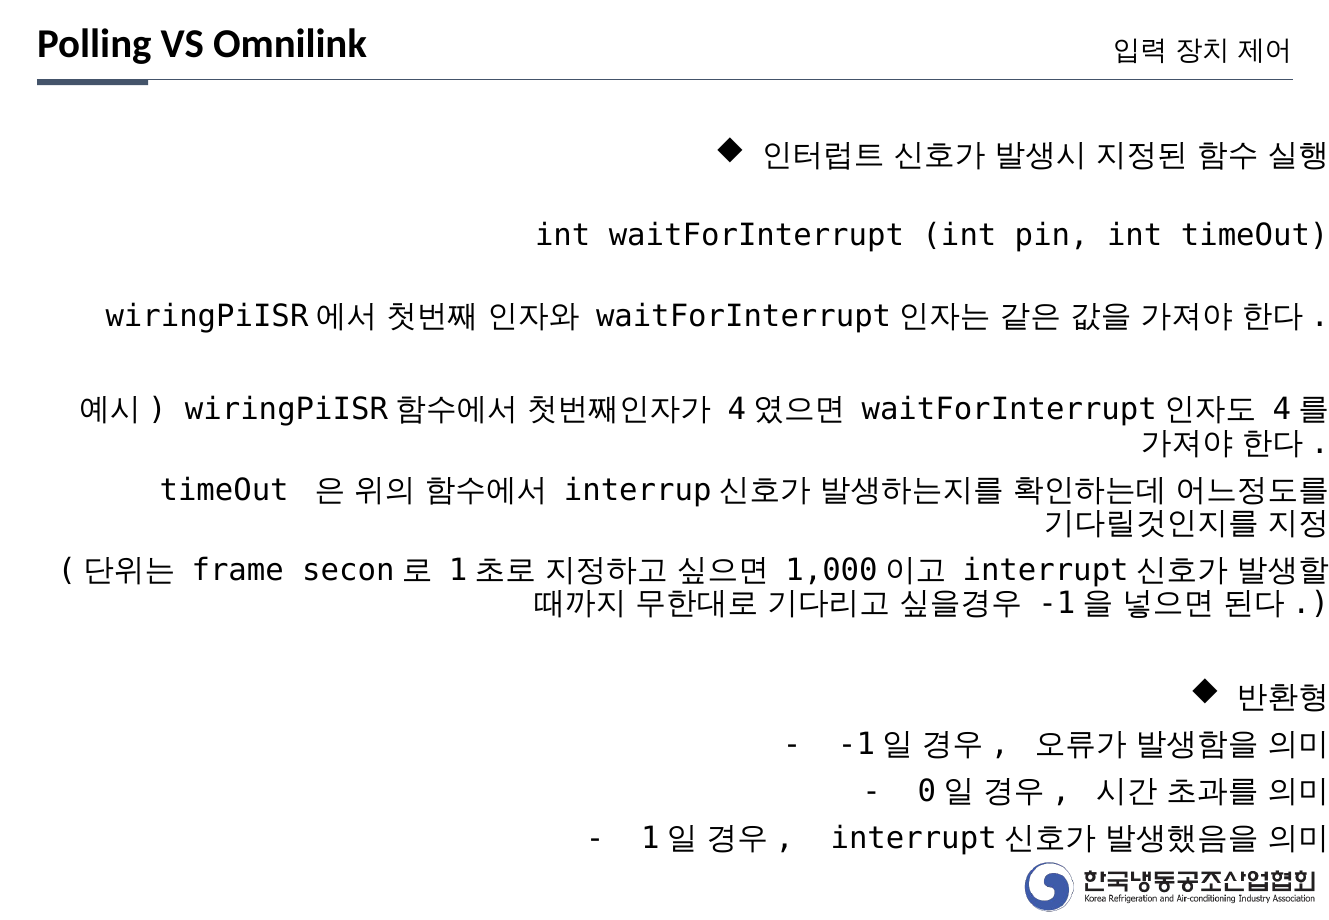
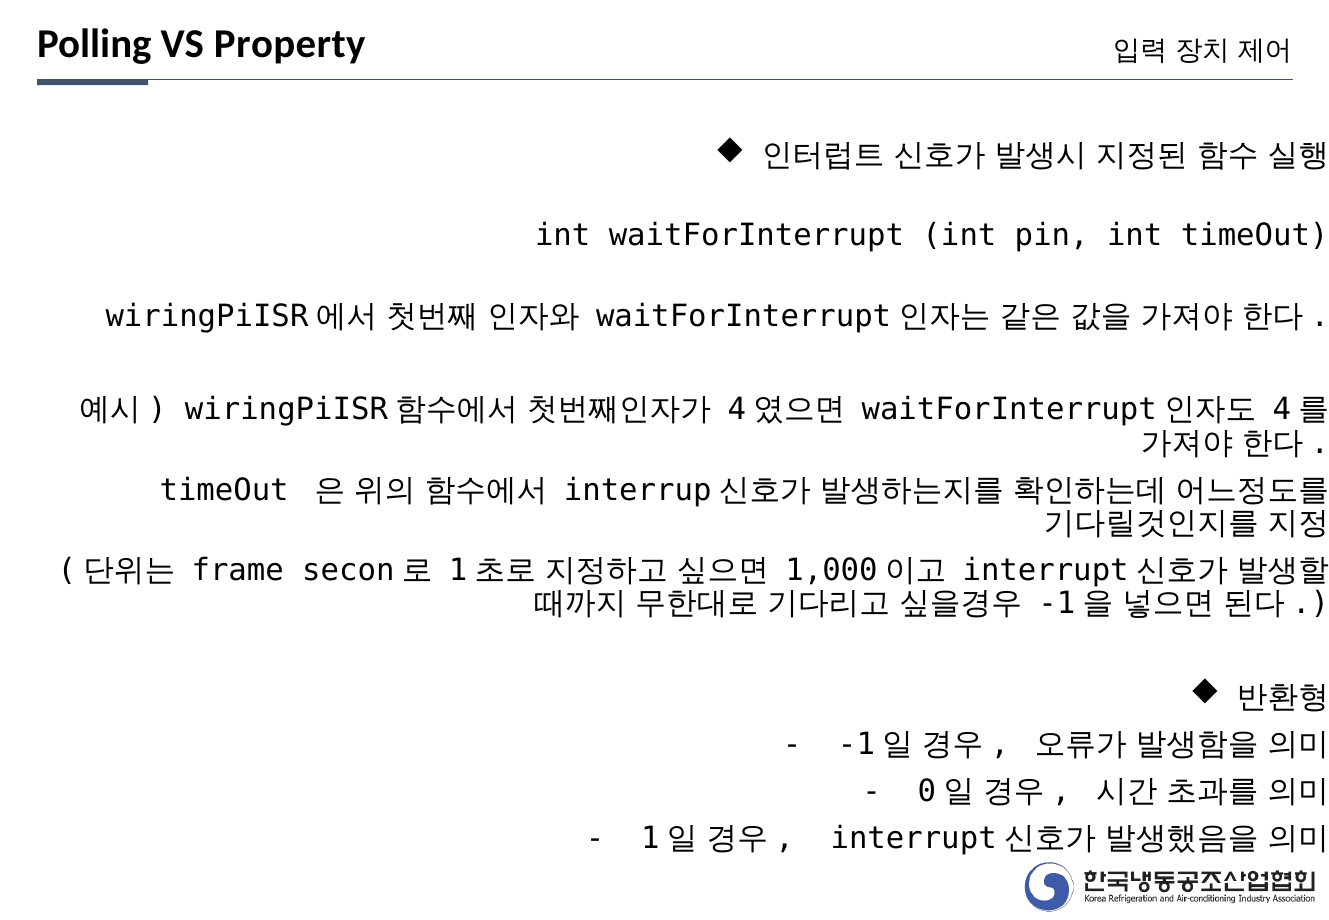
Omnilink: Omnilink -> Property
